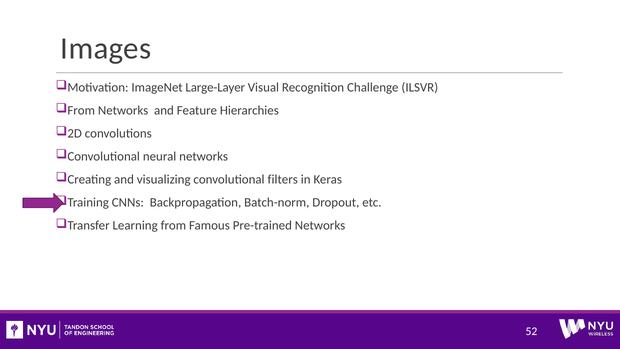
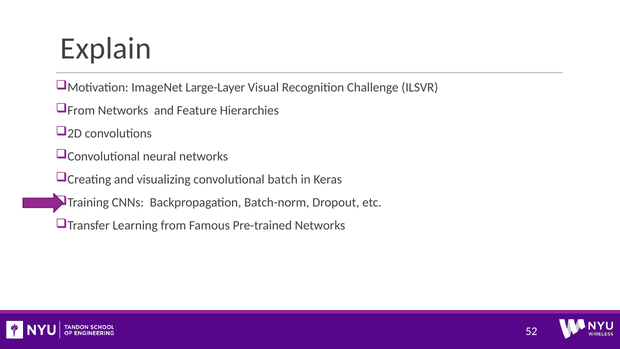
Images: Images -> Explain
filters: filters -> batch
